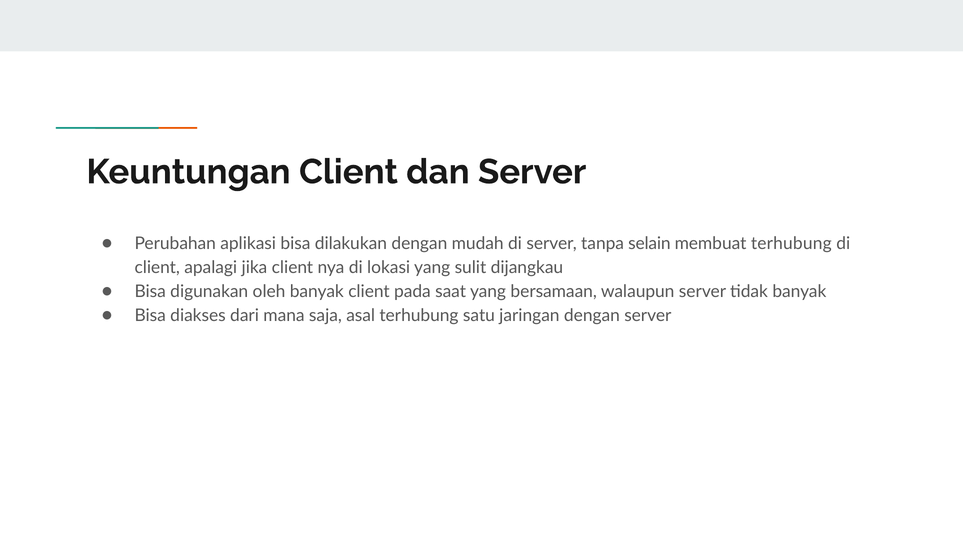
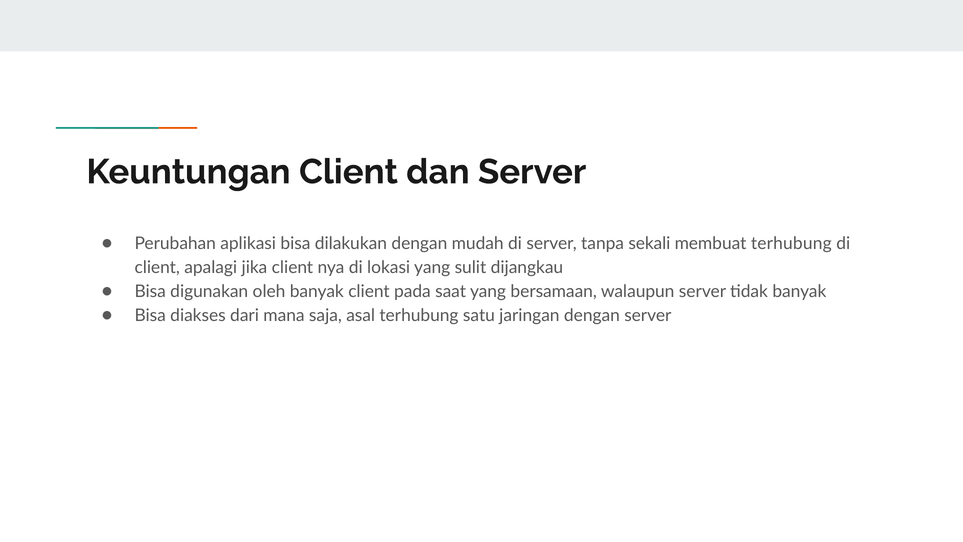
selain: selain -> sekali
